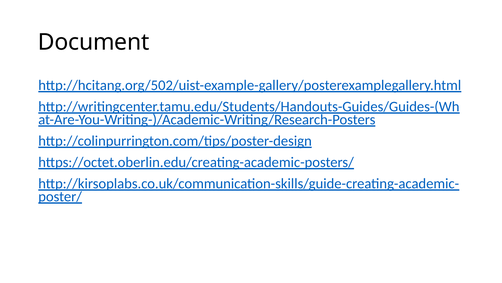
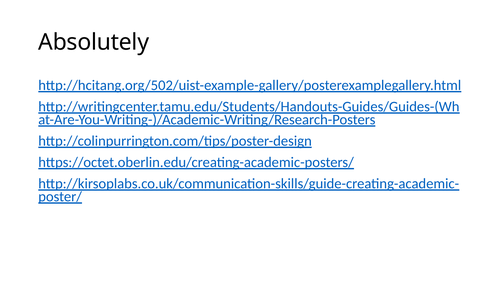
Document: Document -> Absolutely
